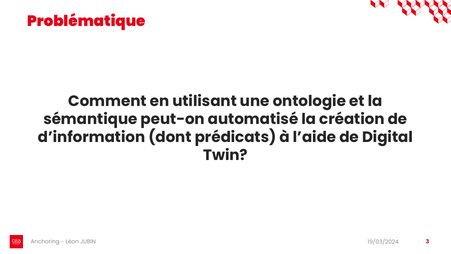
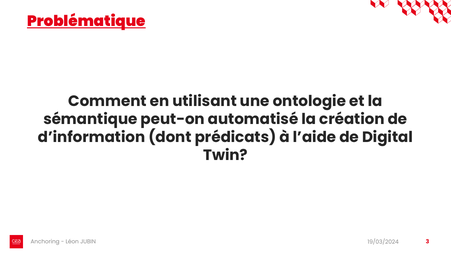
Problématique underline: none -> present
